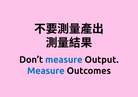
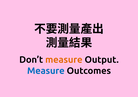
measure at (64, 60) colour: blue -> orange
